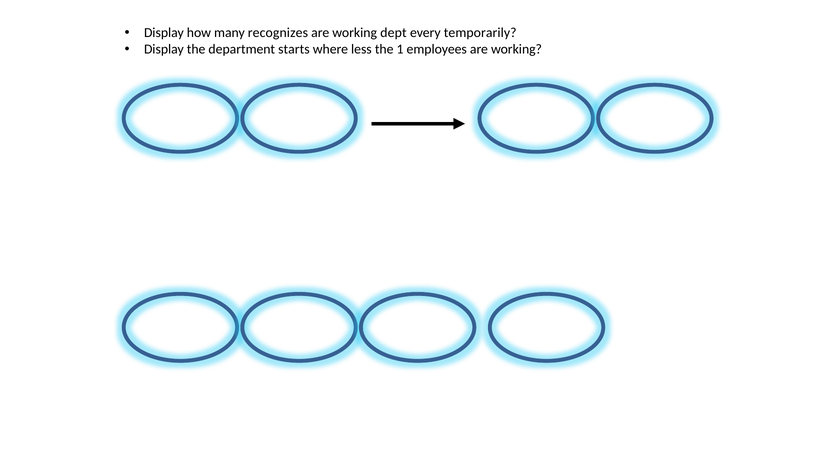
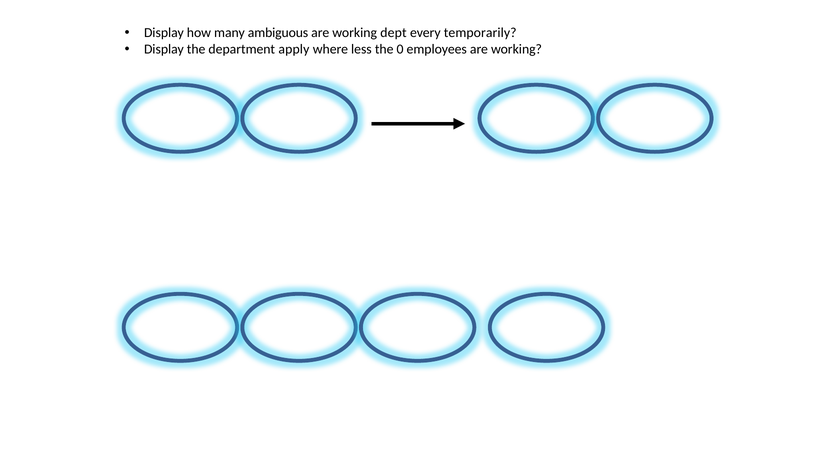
recognizes: recognizes -> ambiguous
starts: starts -> apply
1: 1 -> 0
